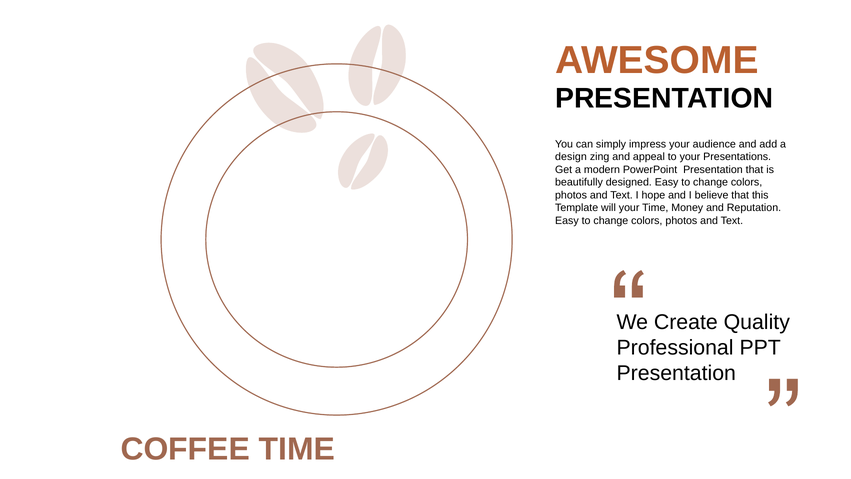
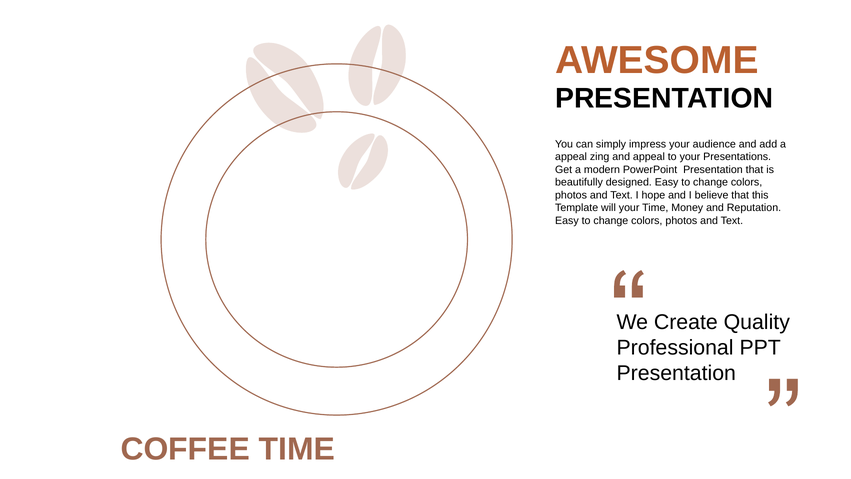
design at (571, 157): design -> appeal
